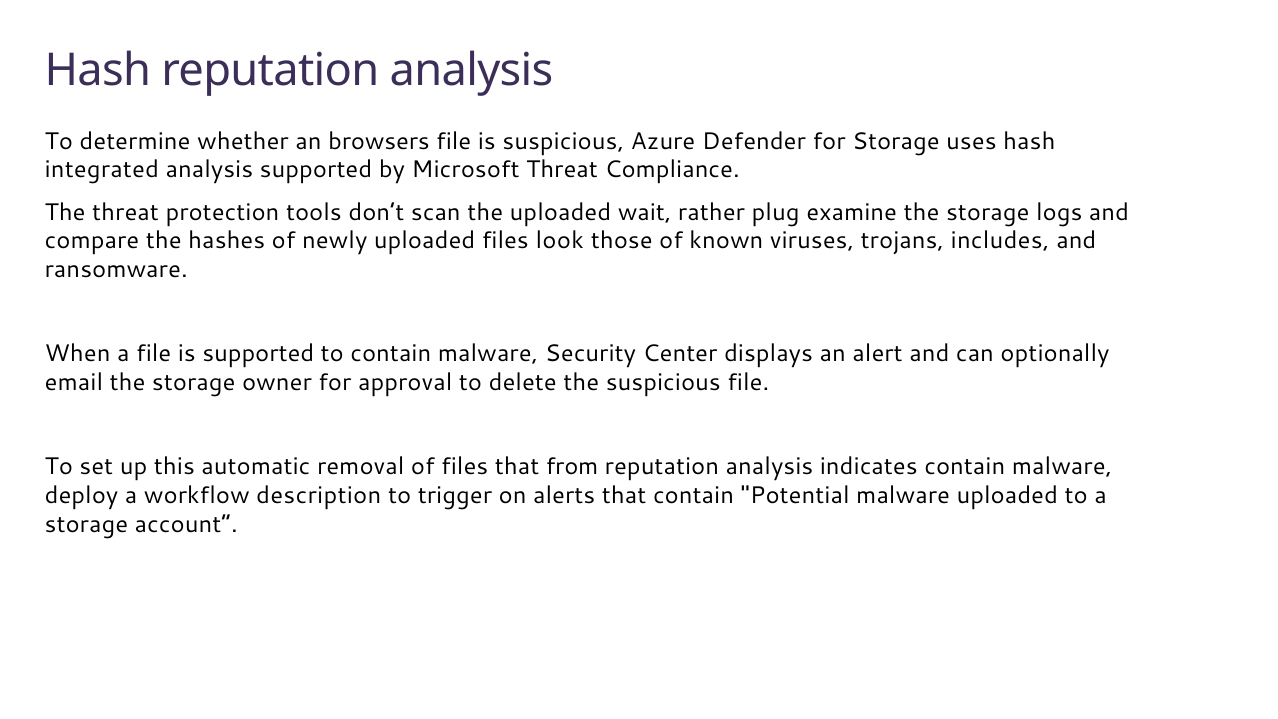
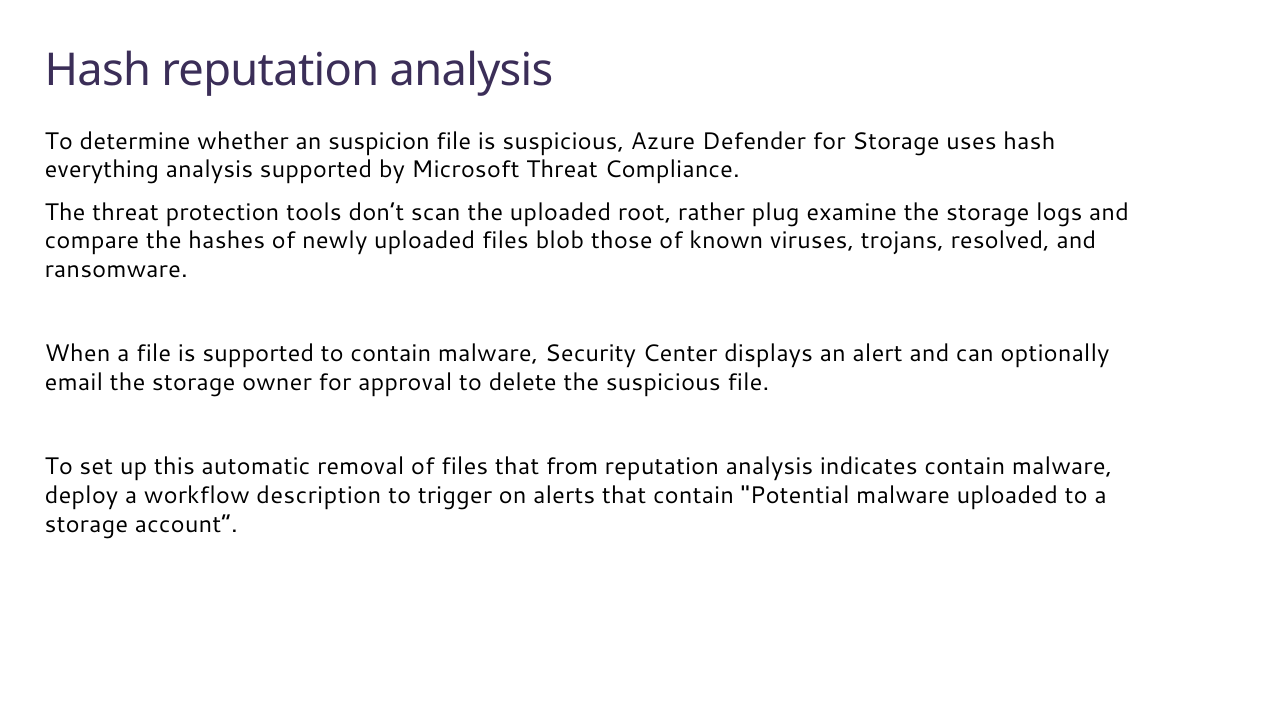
browsers: browsers -> suspicion
integrated: integrated -> everything
wait: wait -> root
look: look -> blob
includes: includes -> resolved
